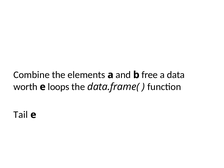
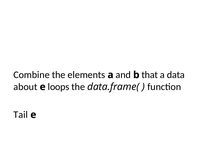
free: free -> that
worth: worth -> about
